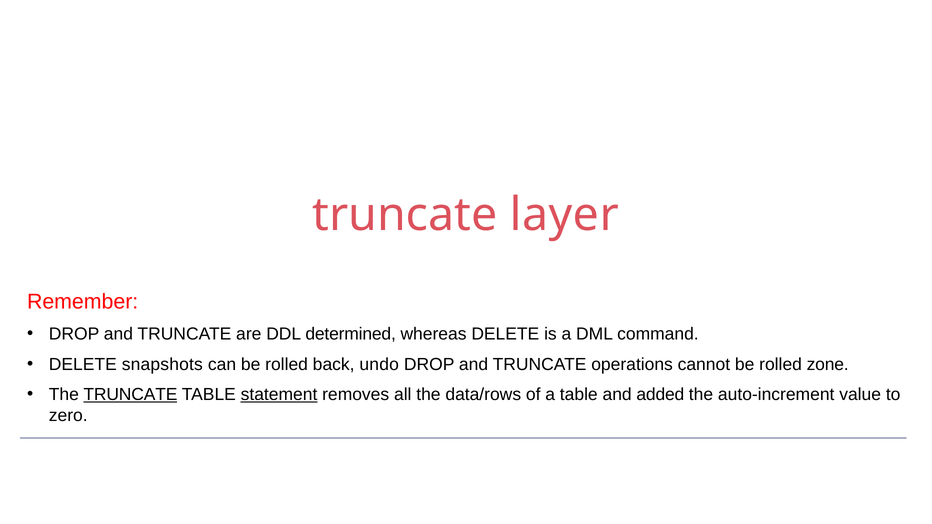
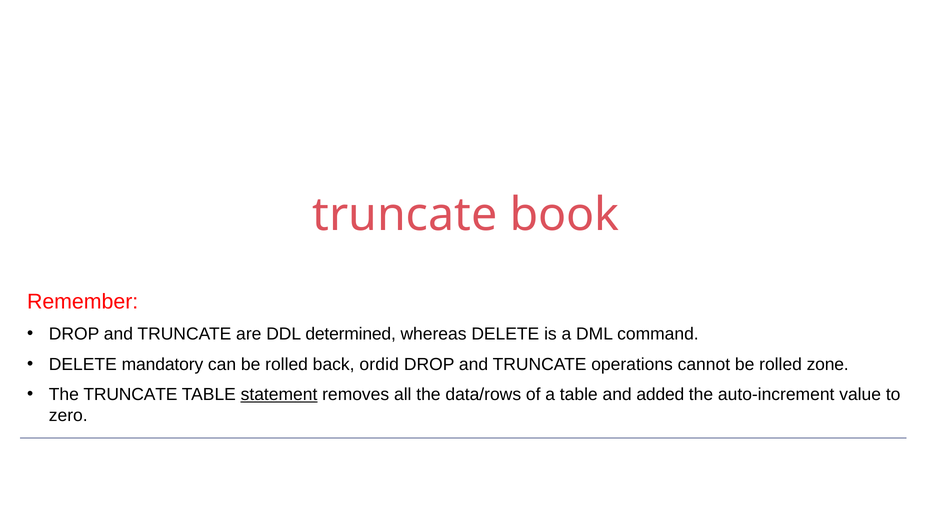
layer: layer -> book
snapshots: snapshots -> mandatory
undo: undo -> ordid
TRUNCATE at (130, 395) underline: present -> none
